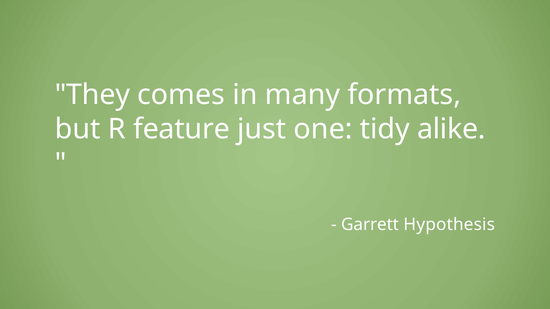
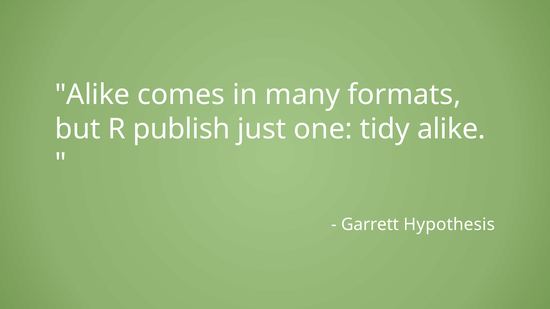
They at (92, 95): They -> Alike
feature: feature -> publish
